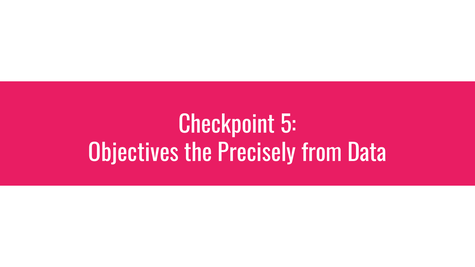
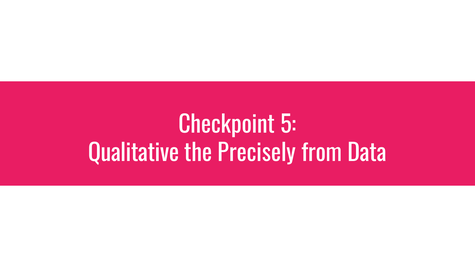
Objectives: Objectives -> Qualitative
